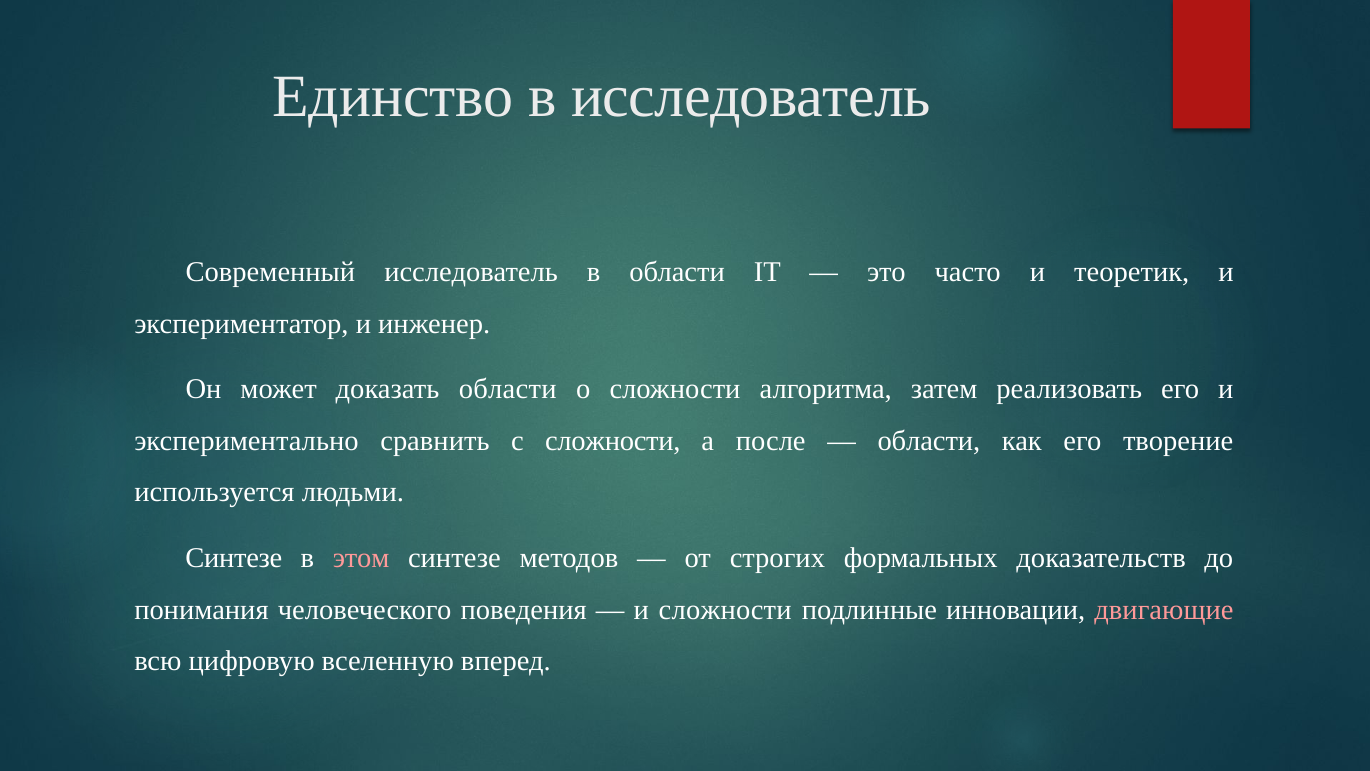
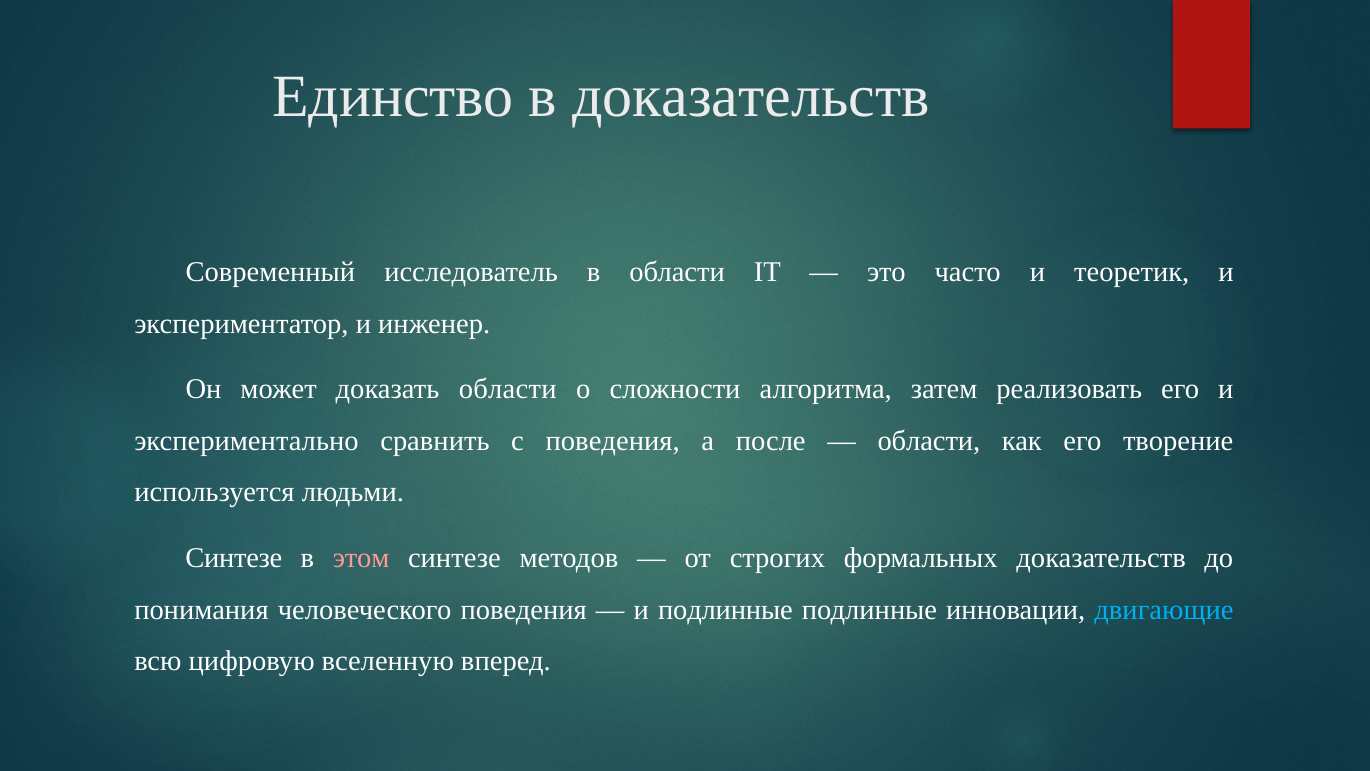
в исследователь: исследователь -> доказательств
с сложности: сложности -> поведения
и сложности: сложности -> подлинные
двигающие colour: pink -> light blue
